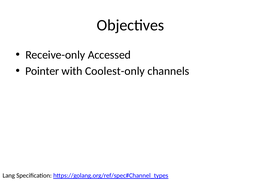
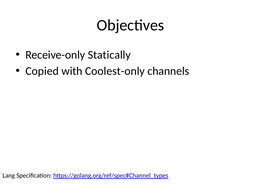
Accessed: Accessed -> Statically
Pointer: Pointer -> Copied
